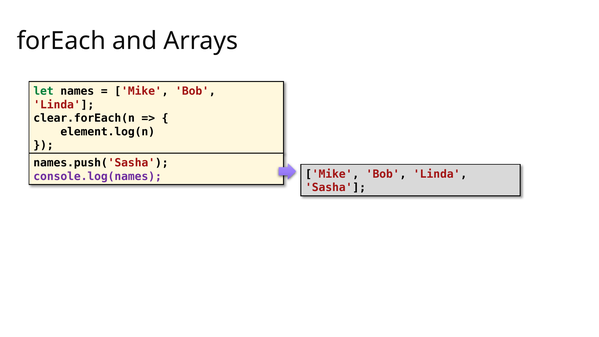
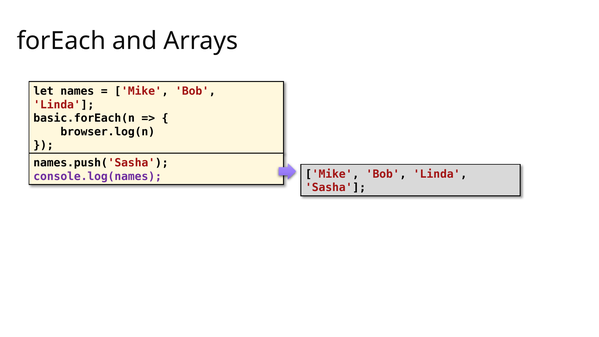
let colour: green -> black
clear.forEach(n: clear.forEach(n -> basic.forEach(n
element.log(n: element.log(n -> browser.log(n
